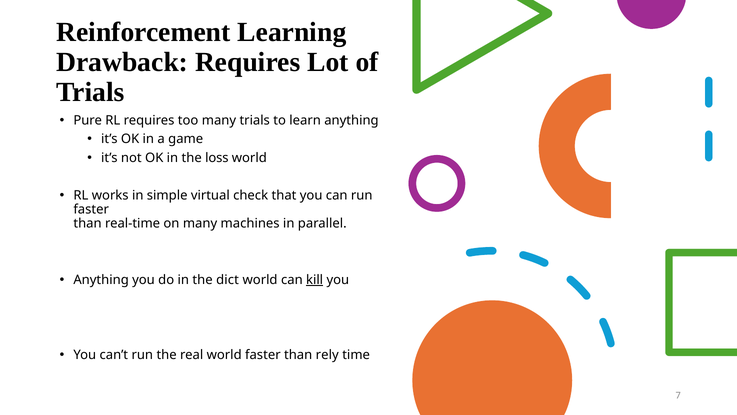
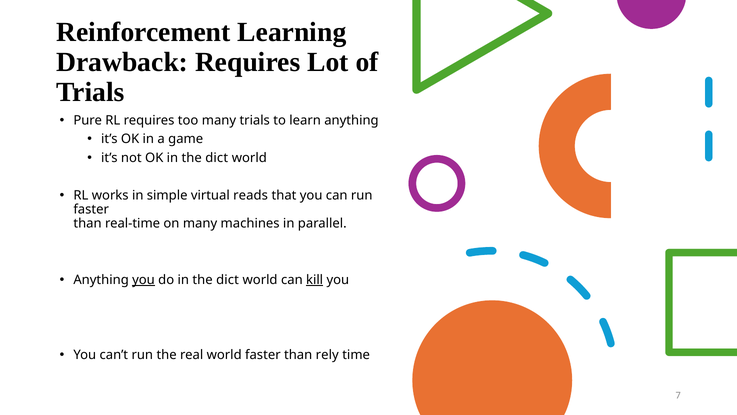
OK in the loss: loss -> dict
check: check -> reads
you at (144, 279) underline: none -> present
